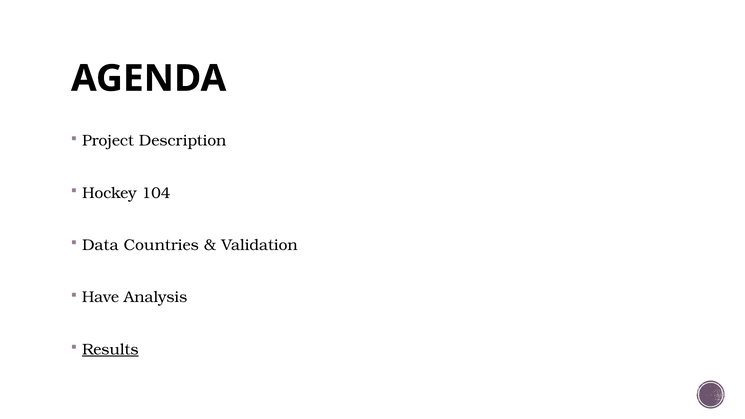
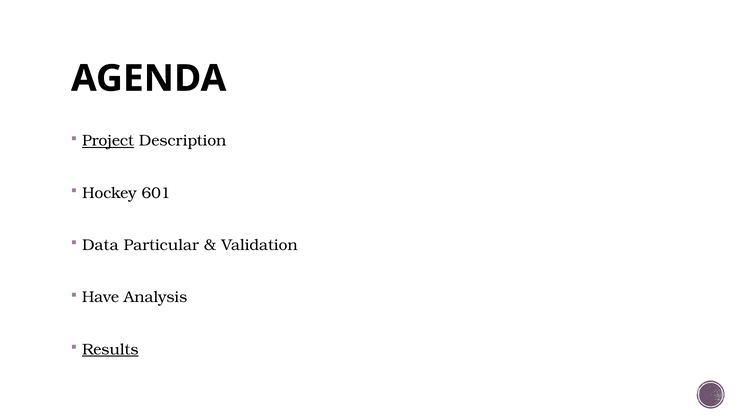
Project underline: none -> present
104: 104 -> 601
Countries: Countries -> Particular
